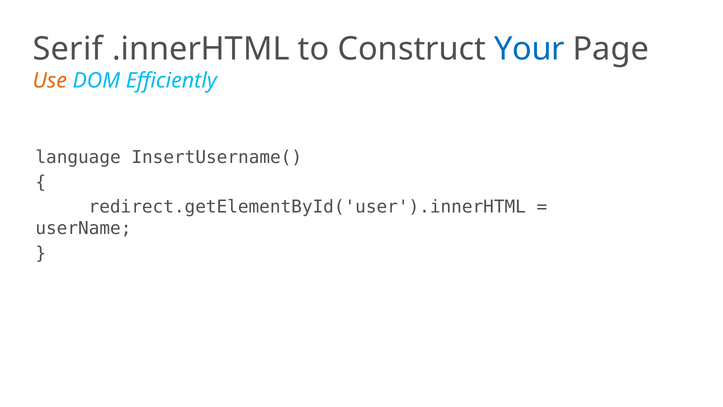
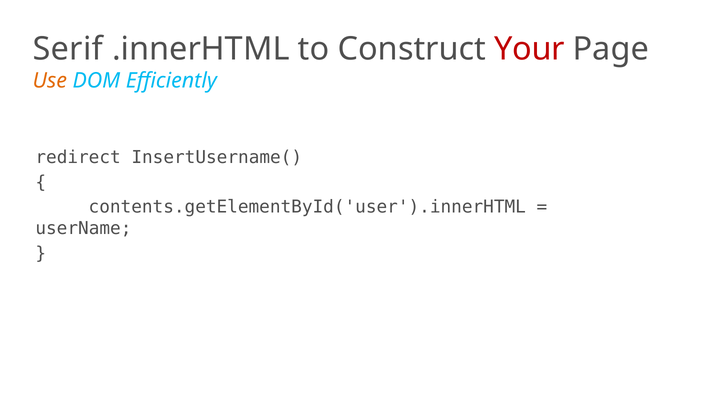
Your colour: blue -> red
language: language -> redirect
redirect.getElementById('user').innerHTML: redirect.getElementById('user').innerHTML -> contents.getElementById('user').innerHTML
